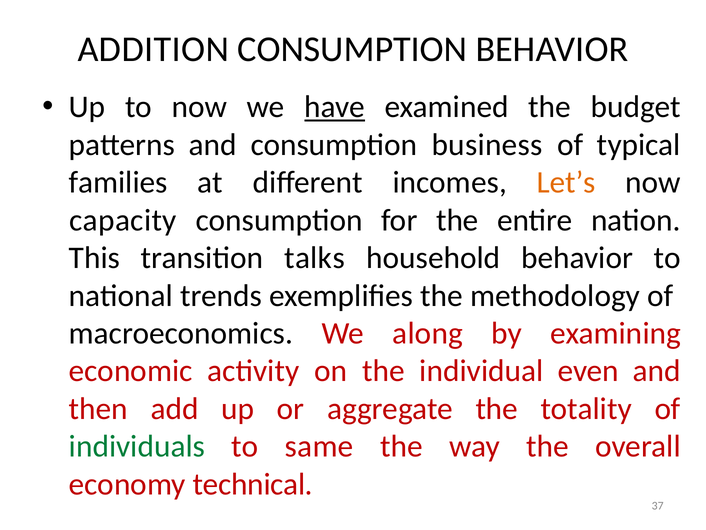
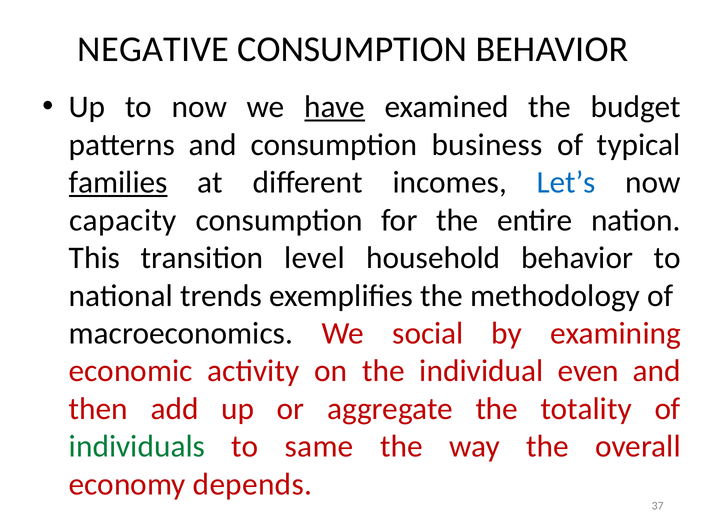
ADDITION: ADDITION -> NEGATIVE
families underline: none -> present
Let’s colour: orange -> blue
talks: talks -> level
along: along -> social
technical: technical -> depends
